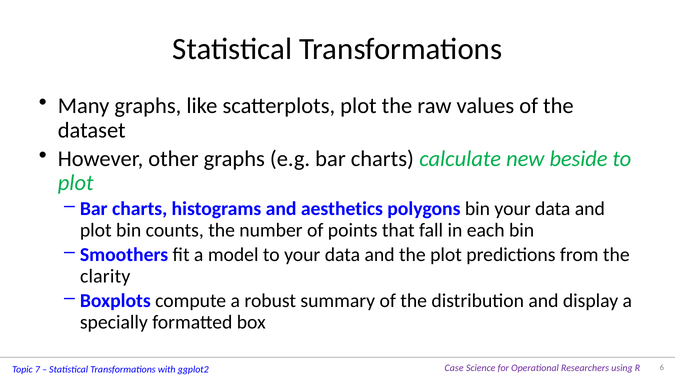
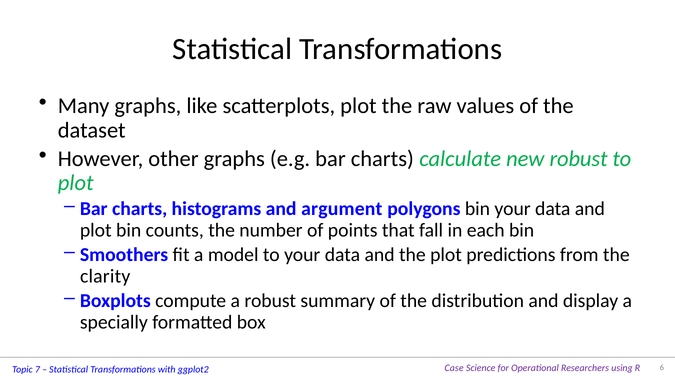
new beside: beside -> robust
aesthetics: aesthetics -> argument
